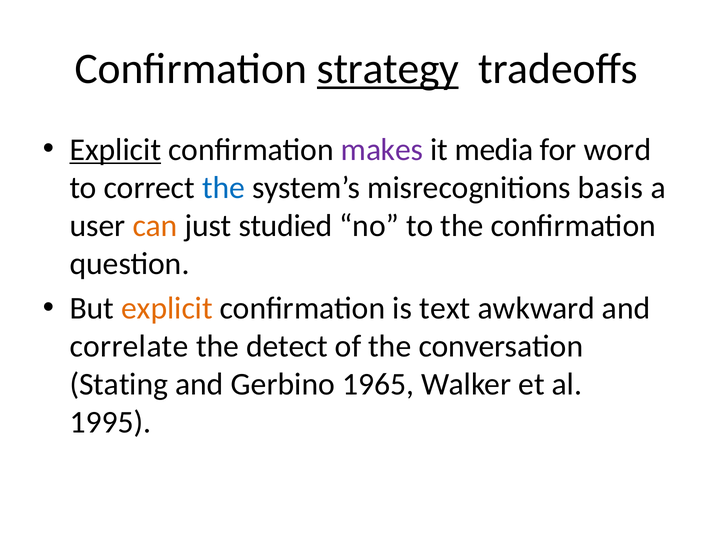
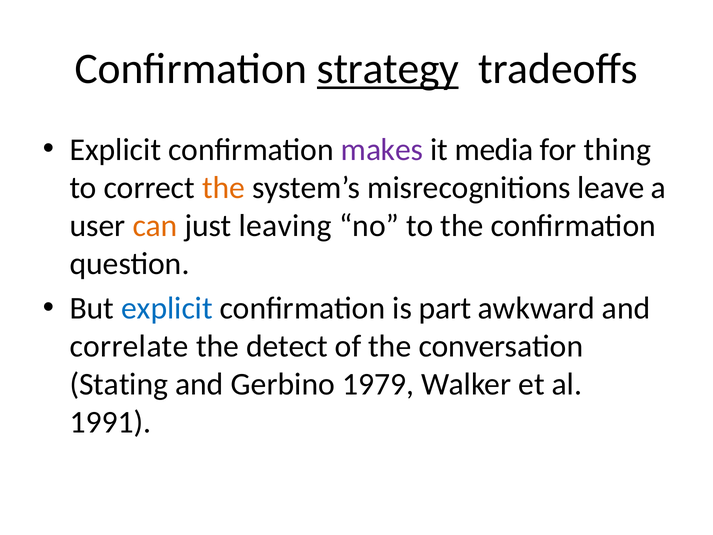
Explicit at (115, 150) underline: present -> none
word: word -> thing
the at (224, 188) colour: blue -> orange
basis: basis -> leave
studied: studied -> leaving
explicit at (167, 308) colour: orange -> blue
text: text -> part
1965: 1965 -> 1979
1995: 1995 -> 1991
